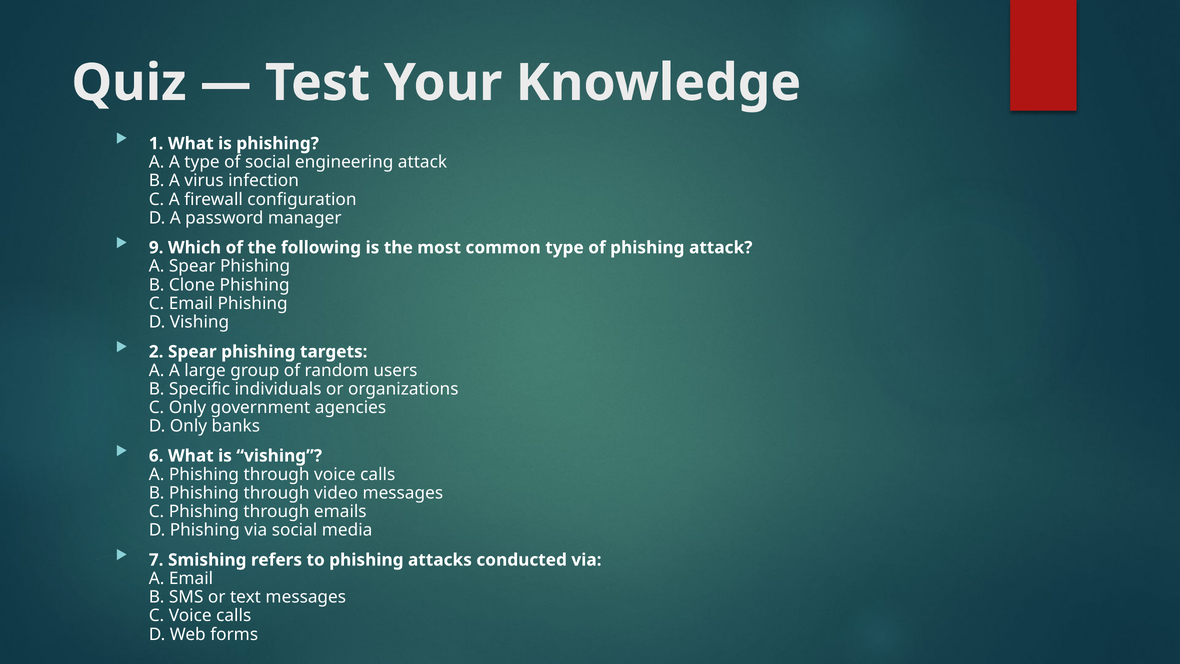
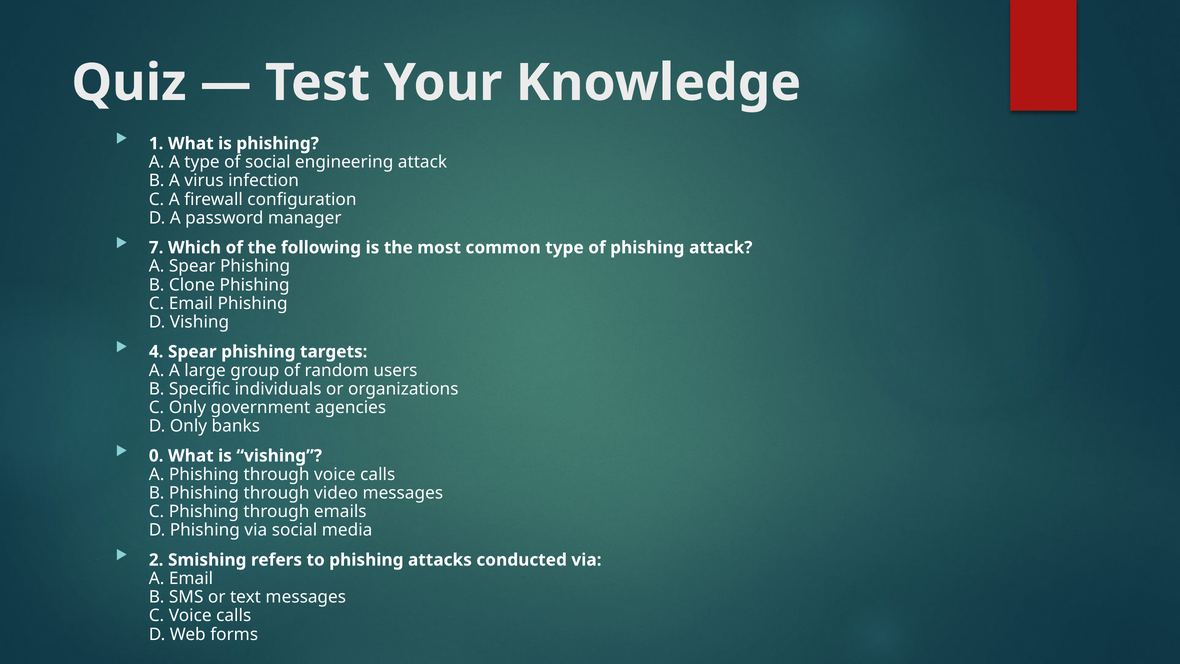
9: 9 -> 7
2: 2 -> 4
6: 6 -> 0
7: 7 -> 2
